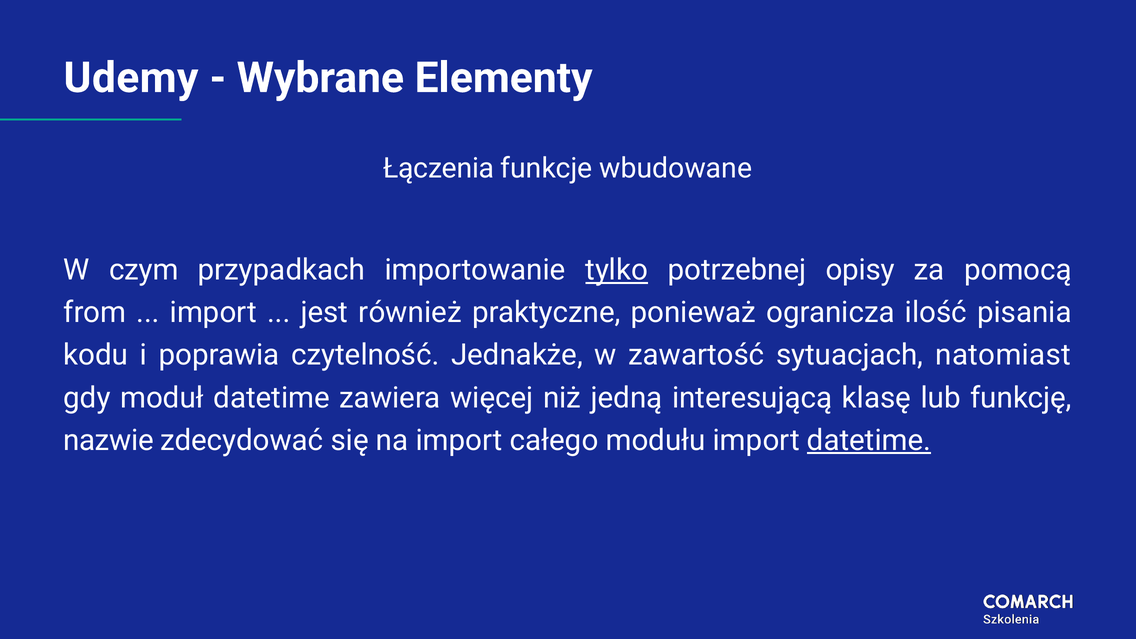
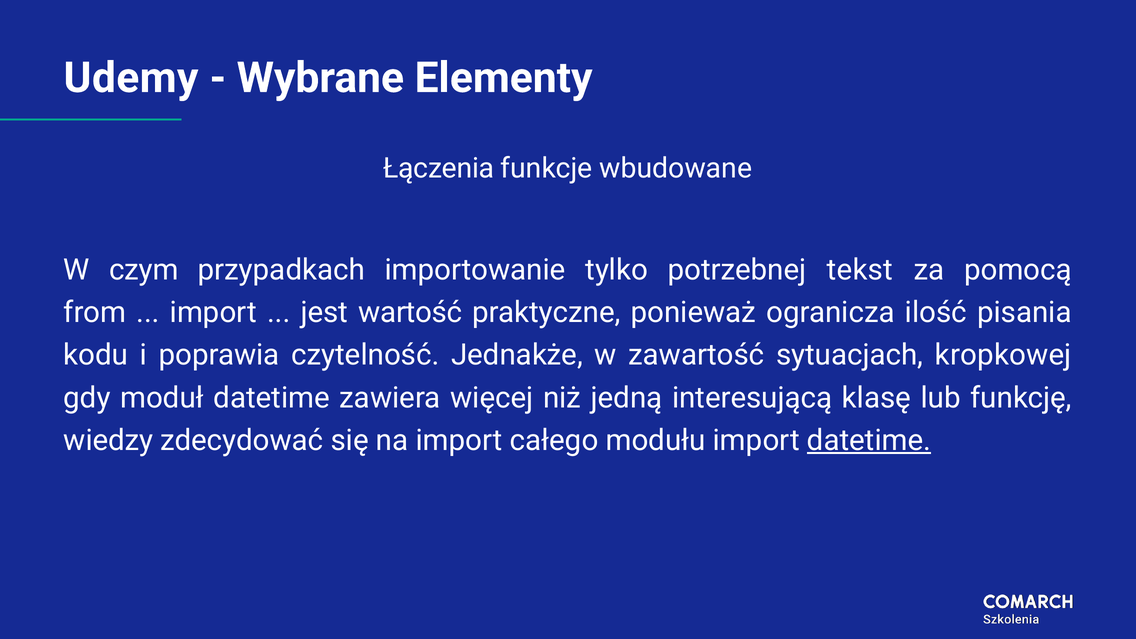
tylko underline: present -> none
opisy: opisy -> tekst
również: również -> wartość
natomiast: natomiast -> kropkowej
nazwie: nazwie -> wiedzy
